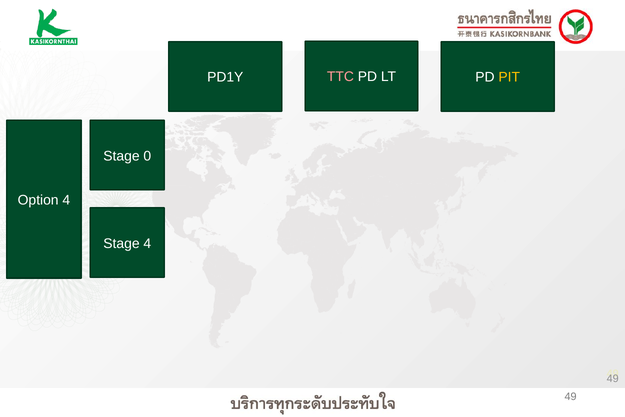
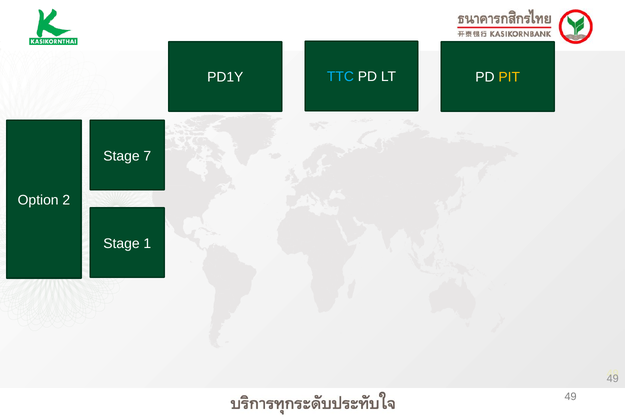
TTC colour: pink -> light blue
0: 0 -> 7
Option 4: 4 -> 2
Stage 4: 4 -> 1
